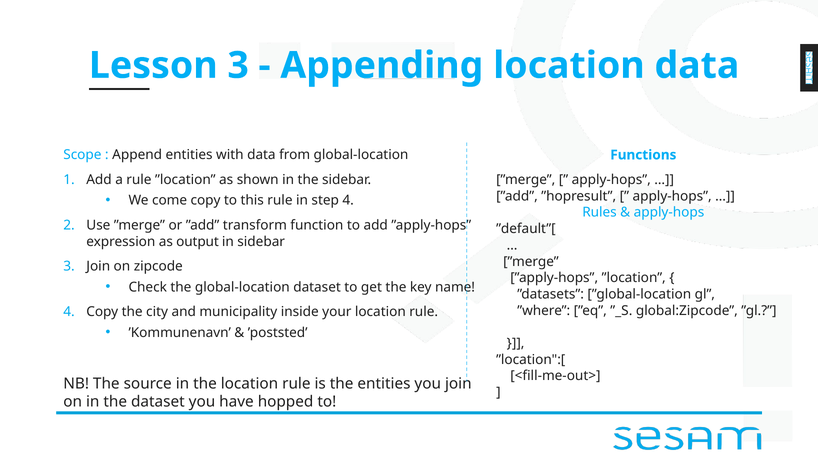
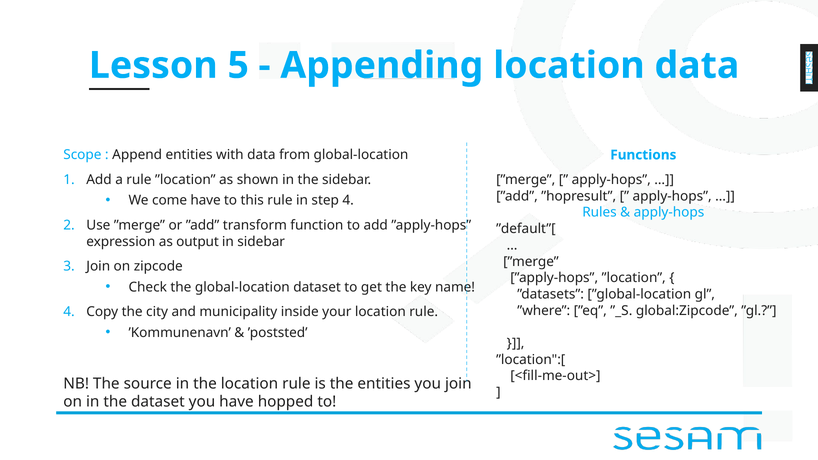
Lesson 3: 3 -> 5
come copy: copy -> have
